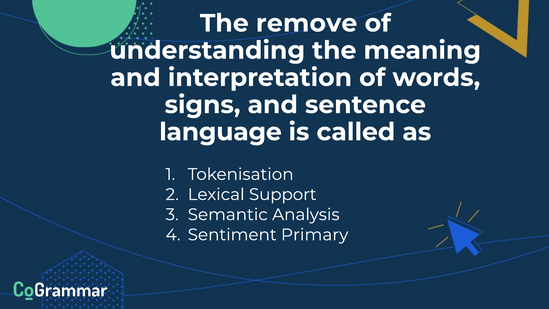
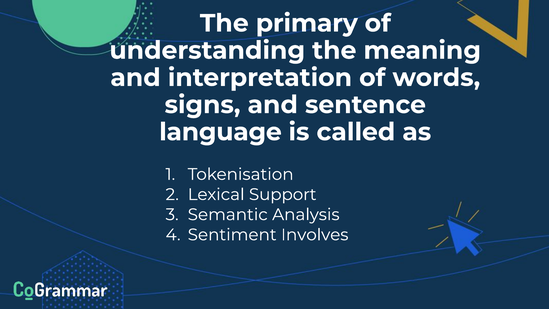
remove: remove -> primary
Primary: Primary -> Involves
